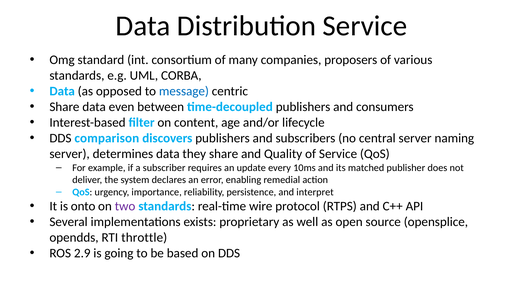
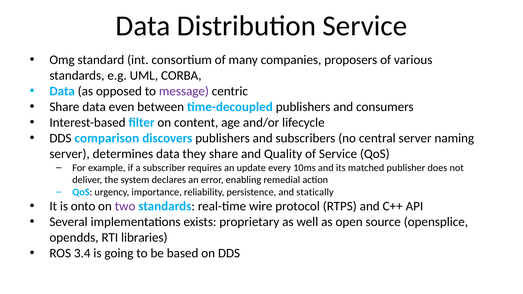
message colour: blue -> purple
interpret: interpret -> statically
throttle: throttle -> libraries
2.9: 2.9 -> 3.4
